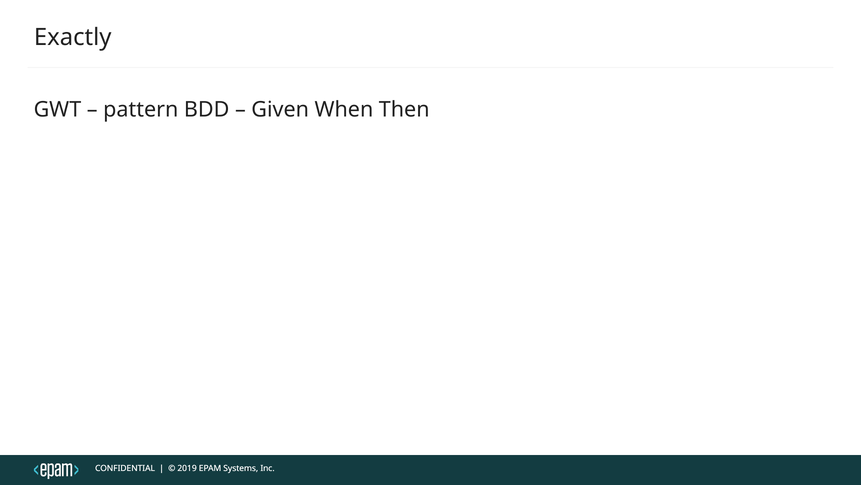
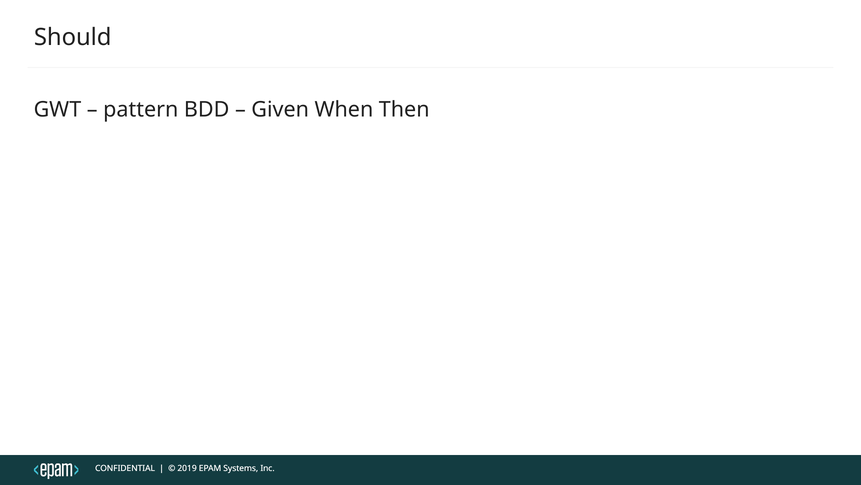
Exactly: Exactly -> Should
